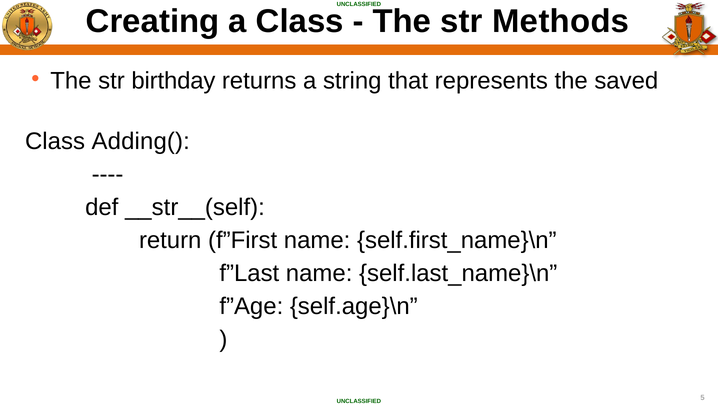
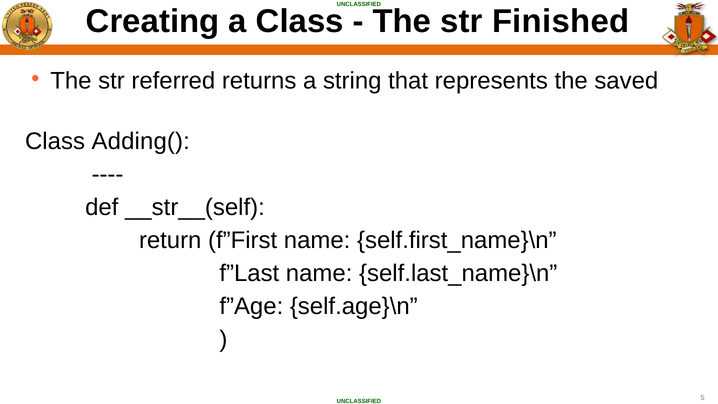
Methods: Methods -> Finished
birthday: birthday -> referred
